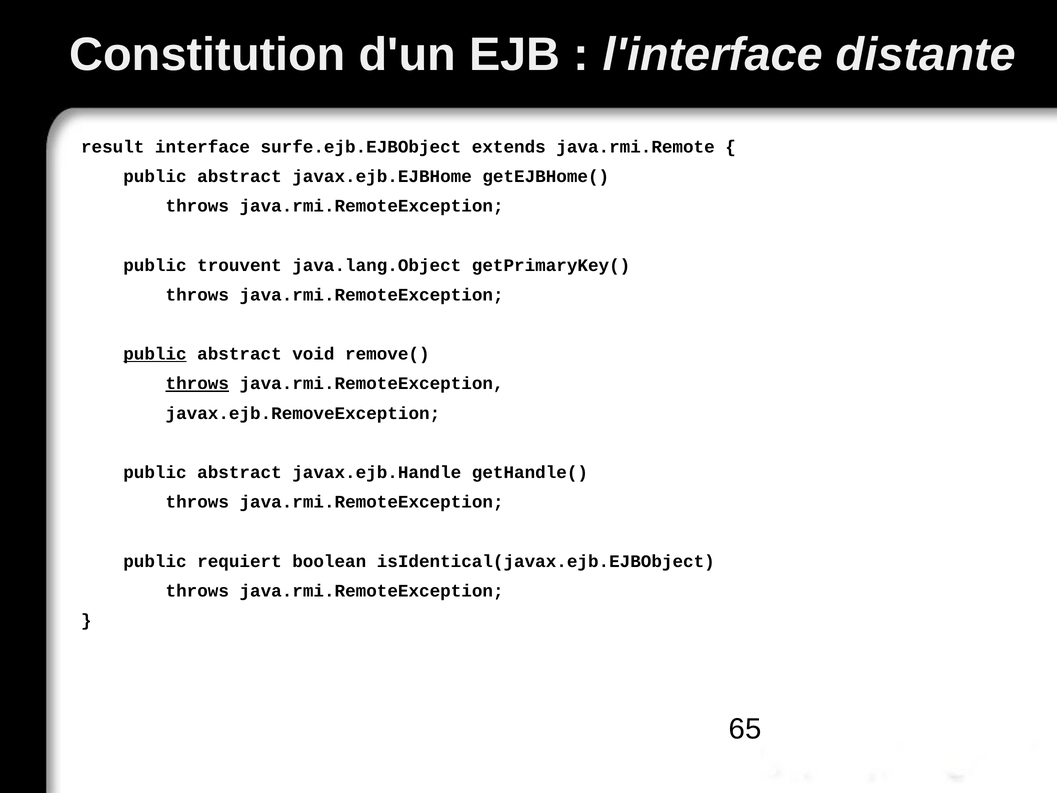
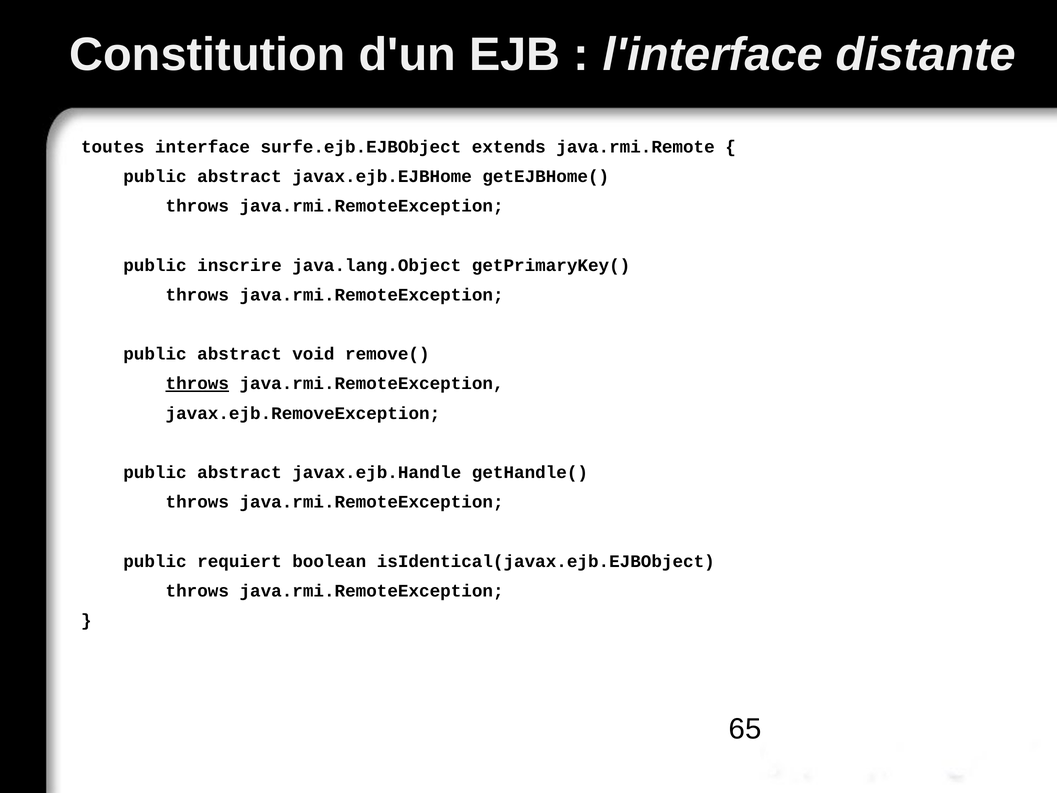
result: result -> toutes
trouvent: trouvent -> inscrire
public at (155, 354) underline: present -> none
